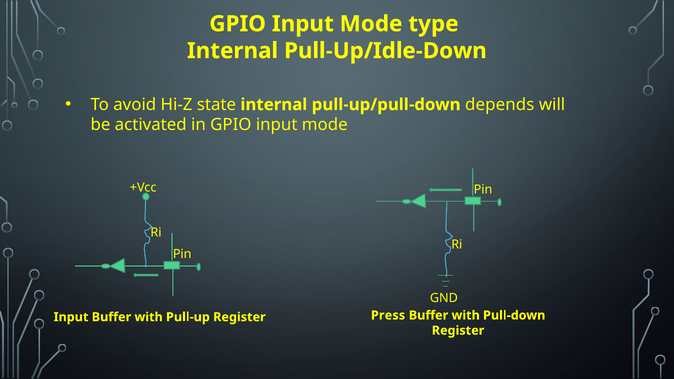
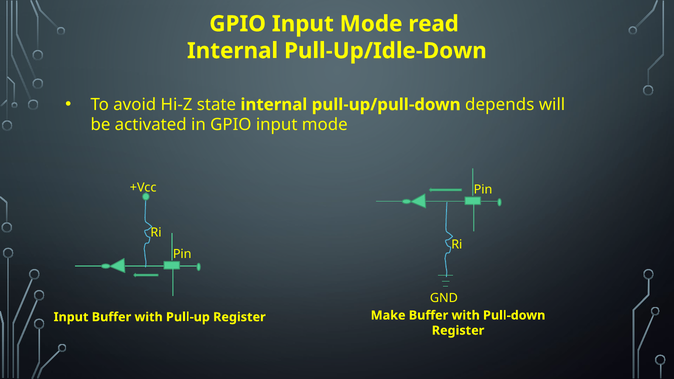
type: type -> read
Press: Press -> Make
